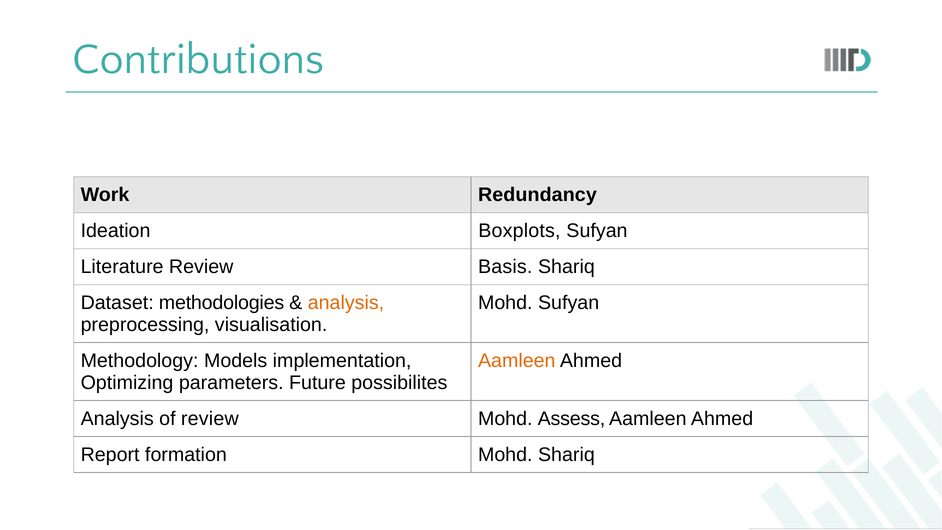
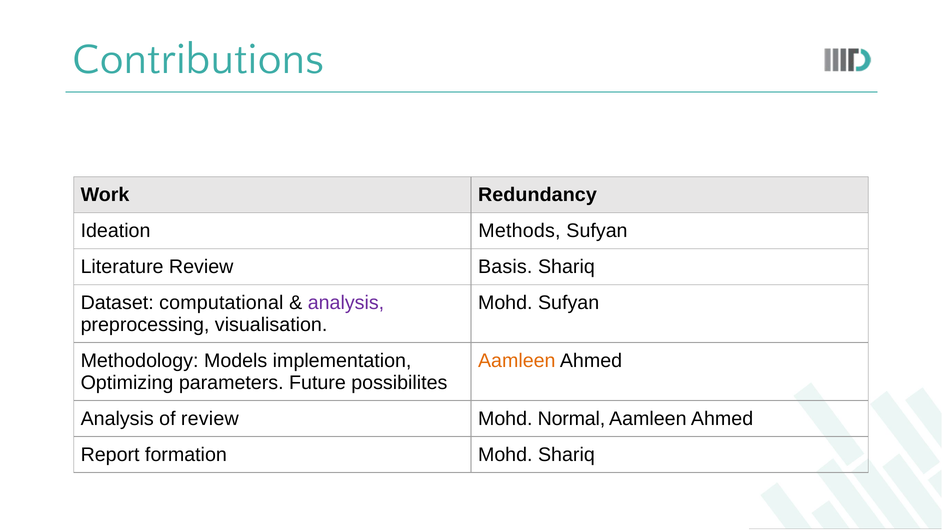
Boxplots: Boxplots -> Methods
methodologies: methodologies -> computational
analysis at (346, 303) colour: orange -> purple
Assess: Assess -> Normal
